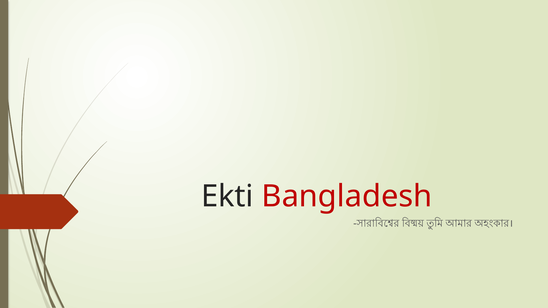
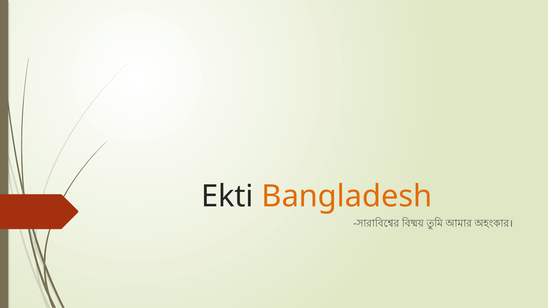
Bangladesh colour: red -> orange
